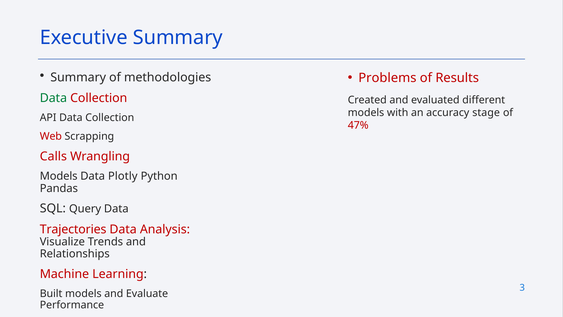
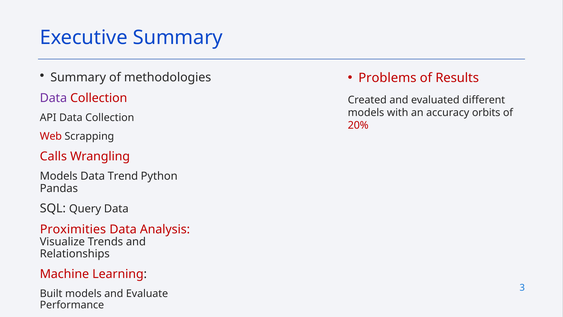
Data at (53, 98) colour: green -> purple
stage: stage -> orbits
47%: 47% -> 20%
Plotly: Plotly -> Trend
Trajectories: Trajectories -> Proximities
